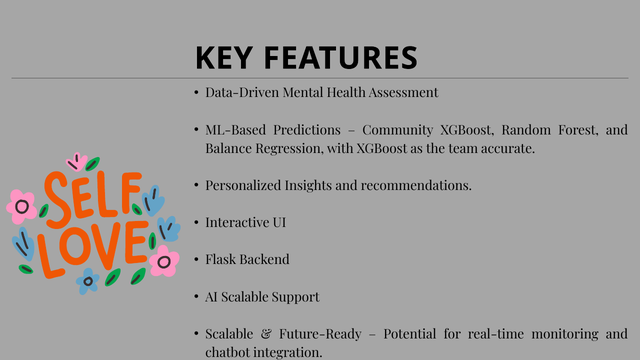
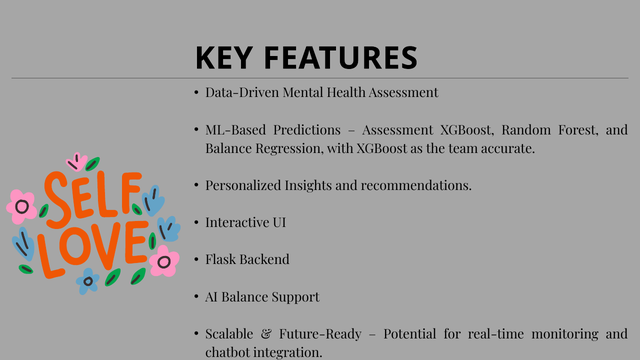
Community at (398, 130): Community -> Assessment
AI Scalable: Scalable -> Balance
